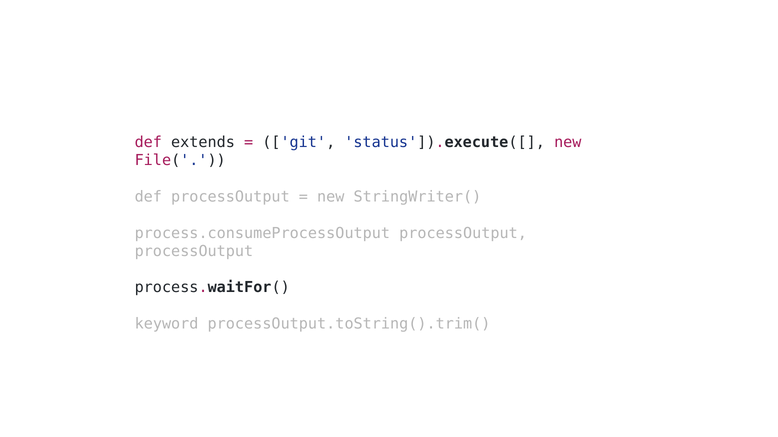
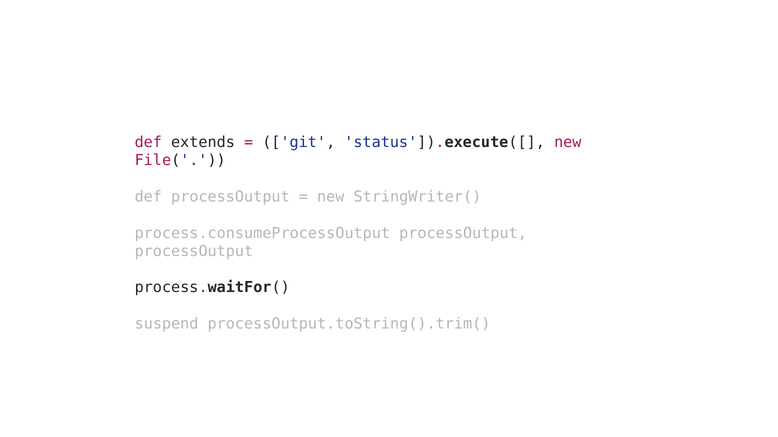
keyword: keyword -> suspend
